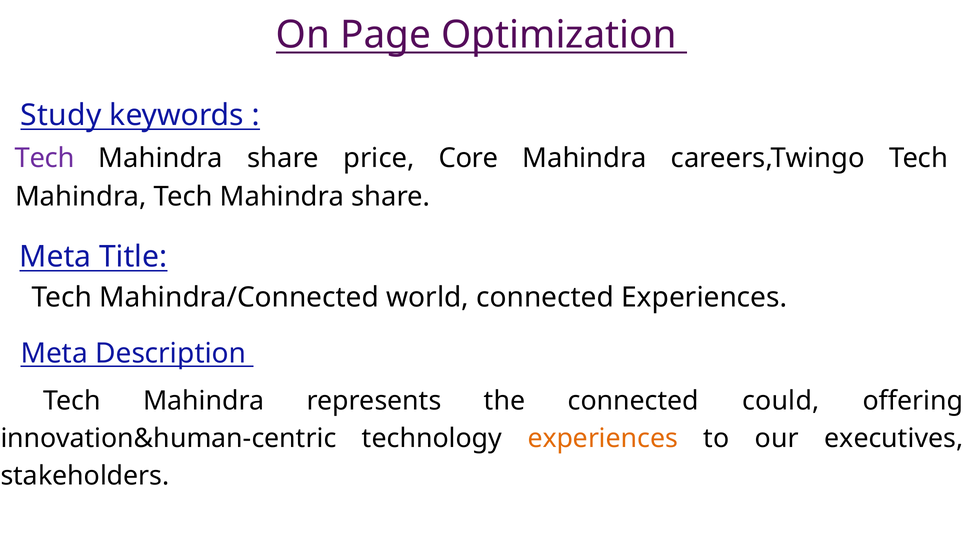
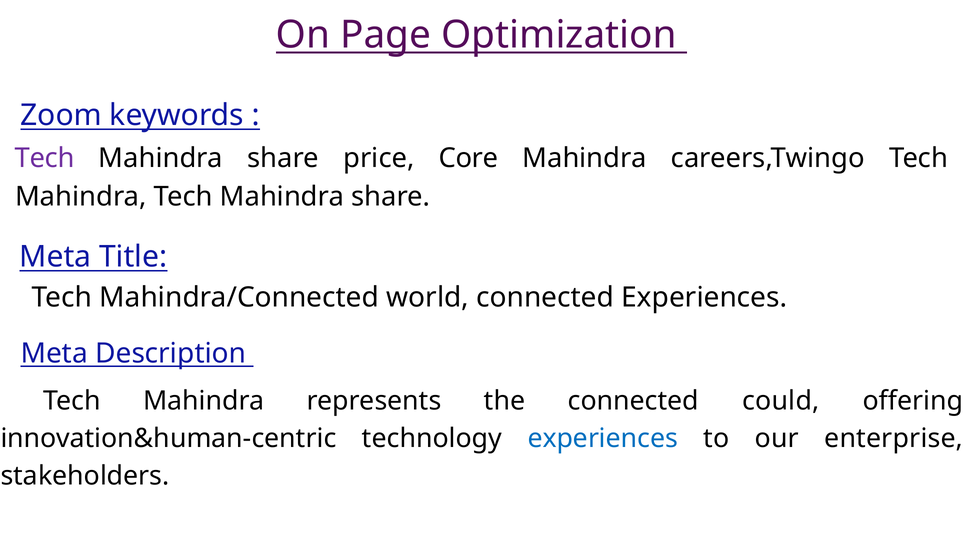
Study: Study -> Zoom
experiences at (603, 438) colour: orange -> blue
executives: executives -> enterprise
